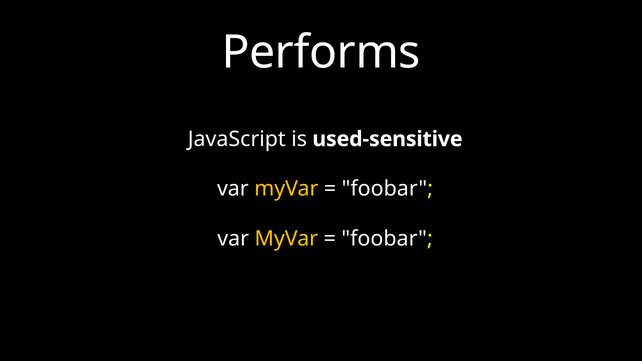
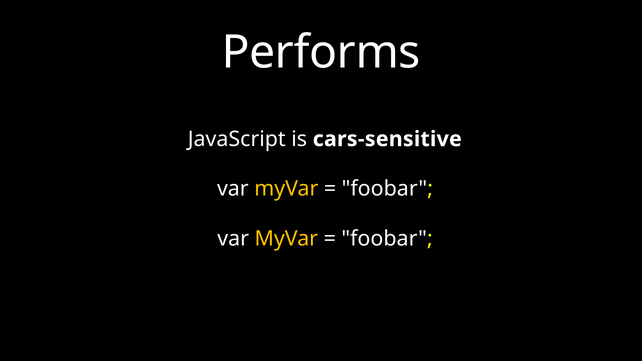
used-sensitive: used-sensitive -> cars-sensitive
